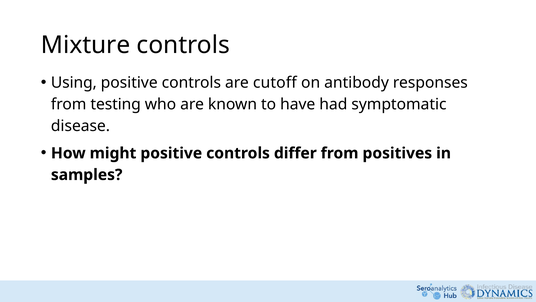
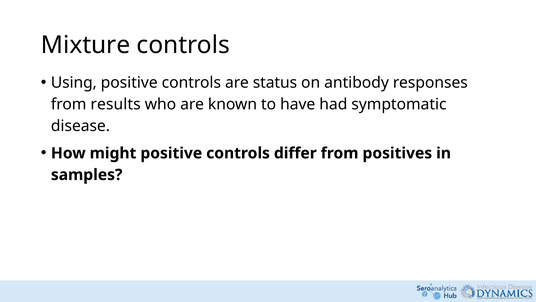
cutoff: cutoff -> status
testing: testing -> results
